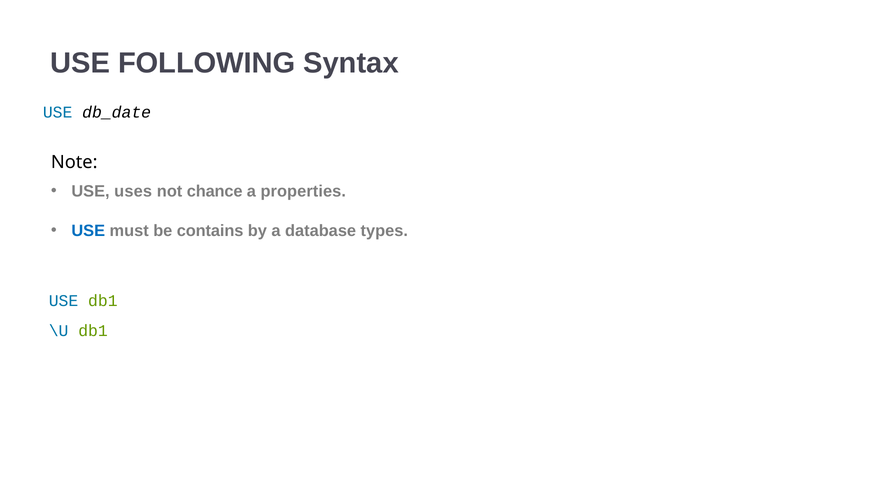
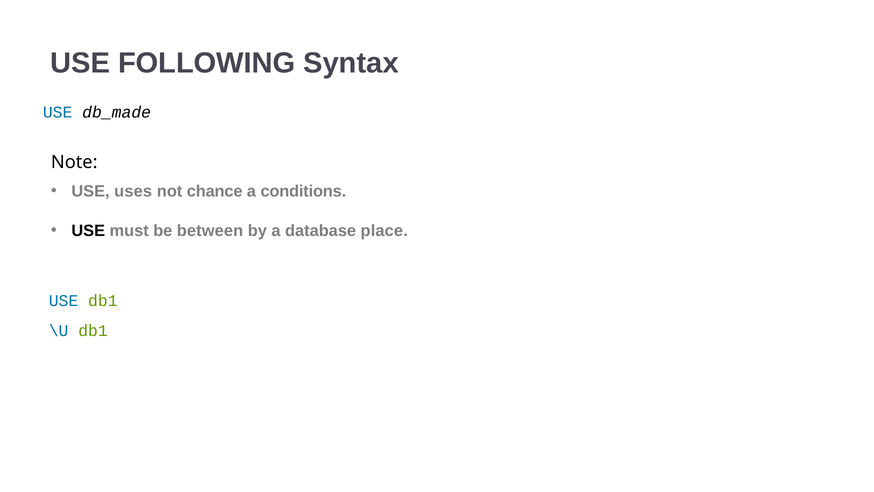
db_date: db_date -> db_made
properties: properties -> conditions
USE at (88, 231) colour: blue -> black
contains: contains -> between
types: types -> place
